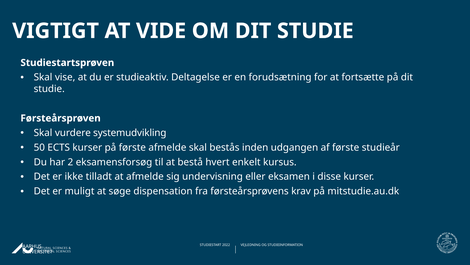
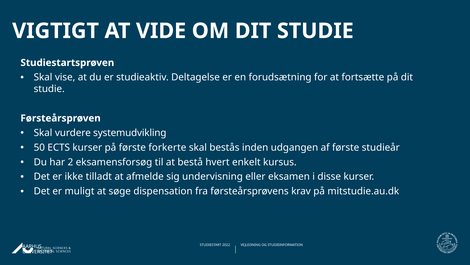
første afmelde: afmelde -> forkerte
